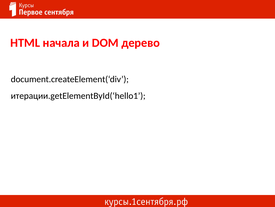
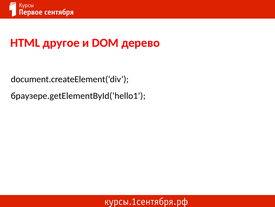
начала: начала -> другое
итерации.getElementById(‘hello1: итерации.getElementById(‘hello1 -> браузере.getElementById(‘hello1
